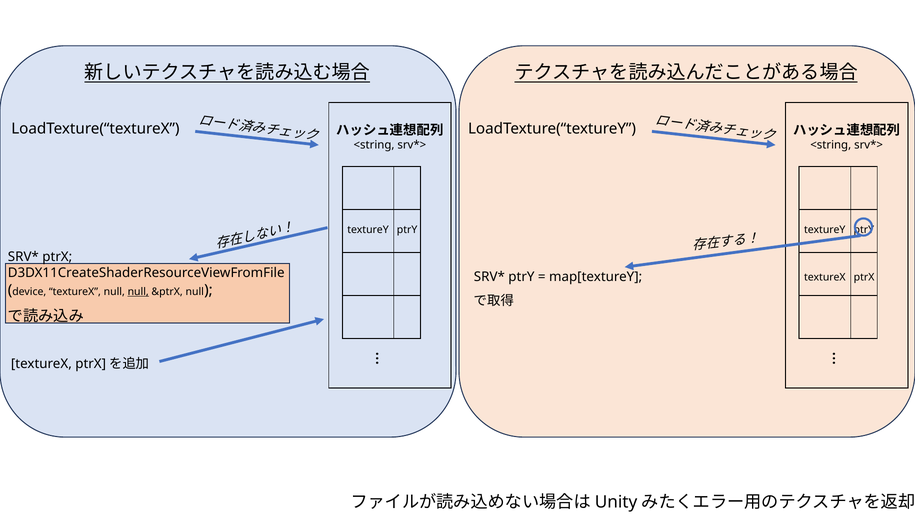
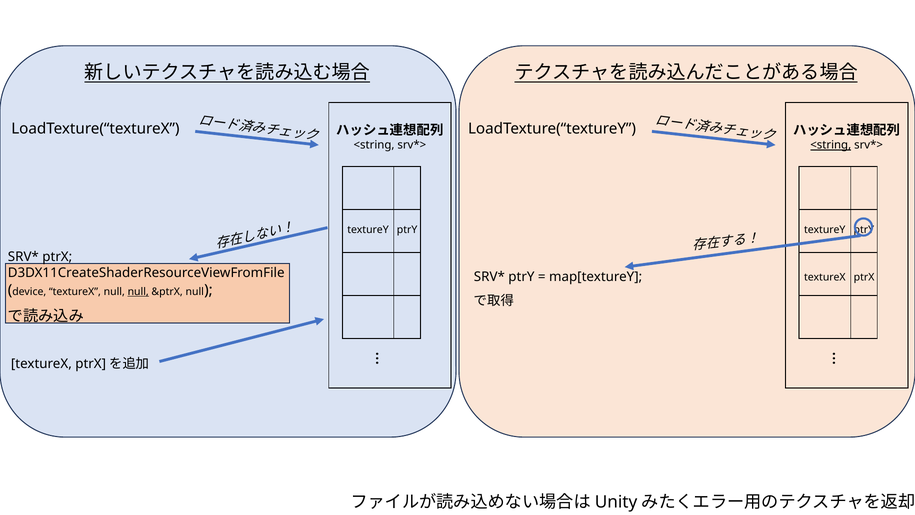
<string at (831, 145) underline: none -> present
